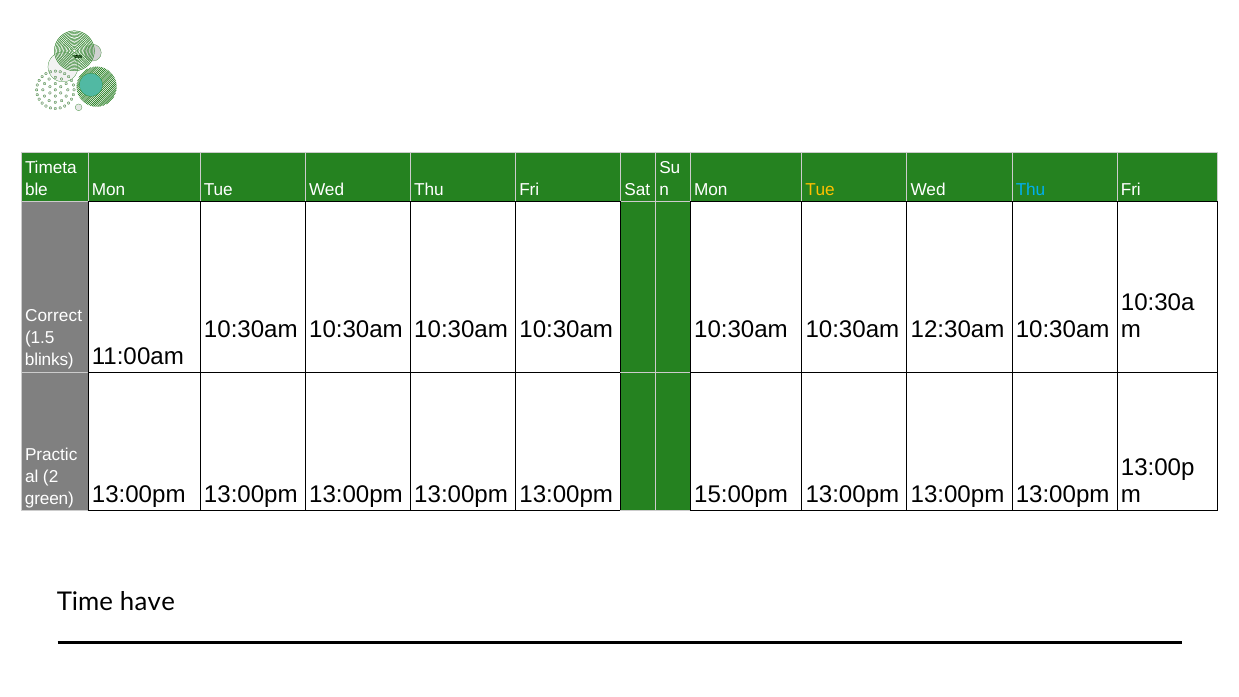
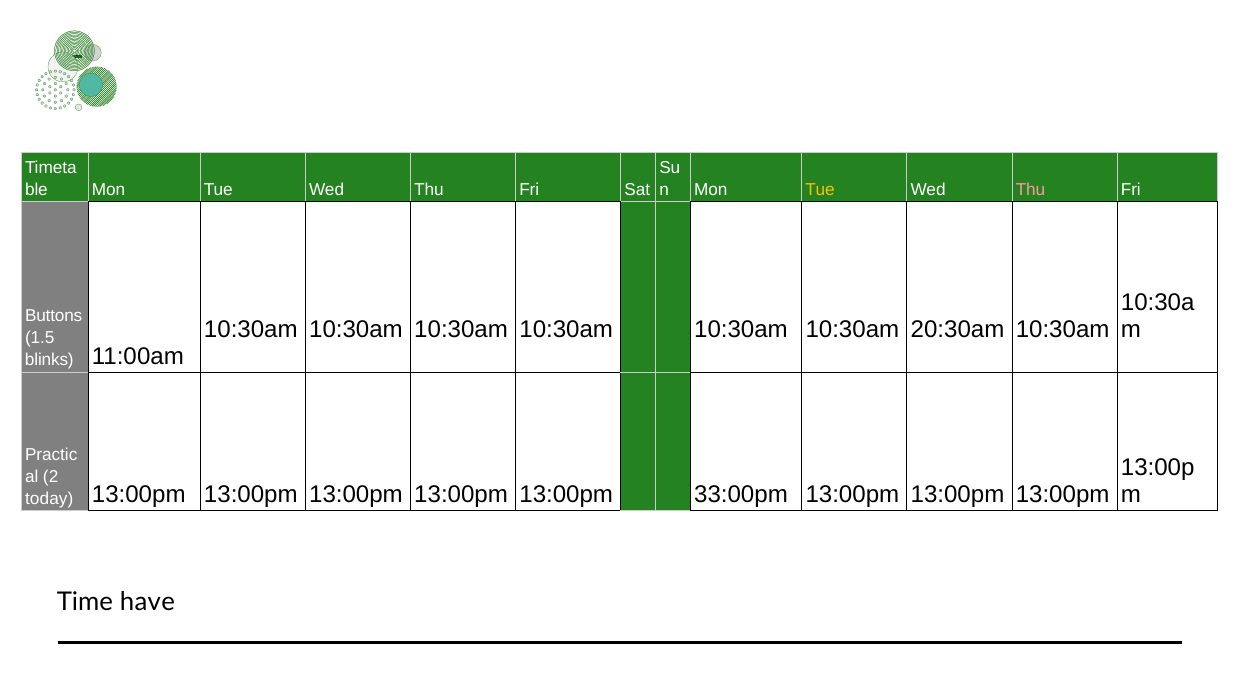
Thu at (1031, 190) colour: light blue -> pink
Correct: Correct -> Buttons
12:30am: 12:30am -> 20:30am
green: green -> today
15:00pm: 15:00pm -> 33:00pm
